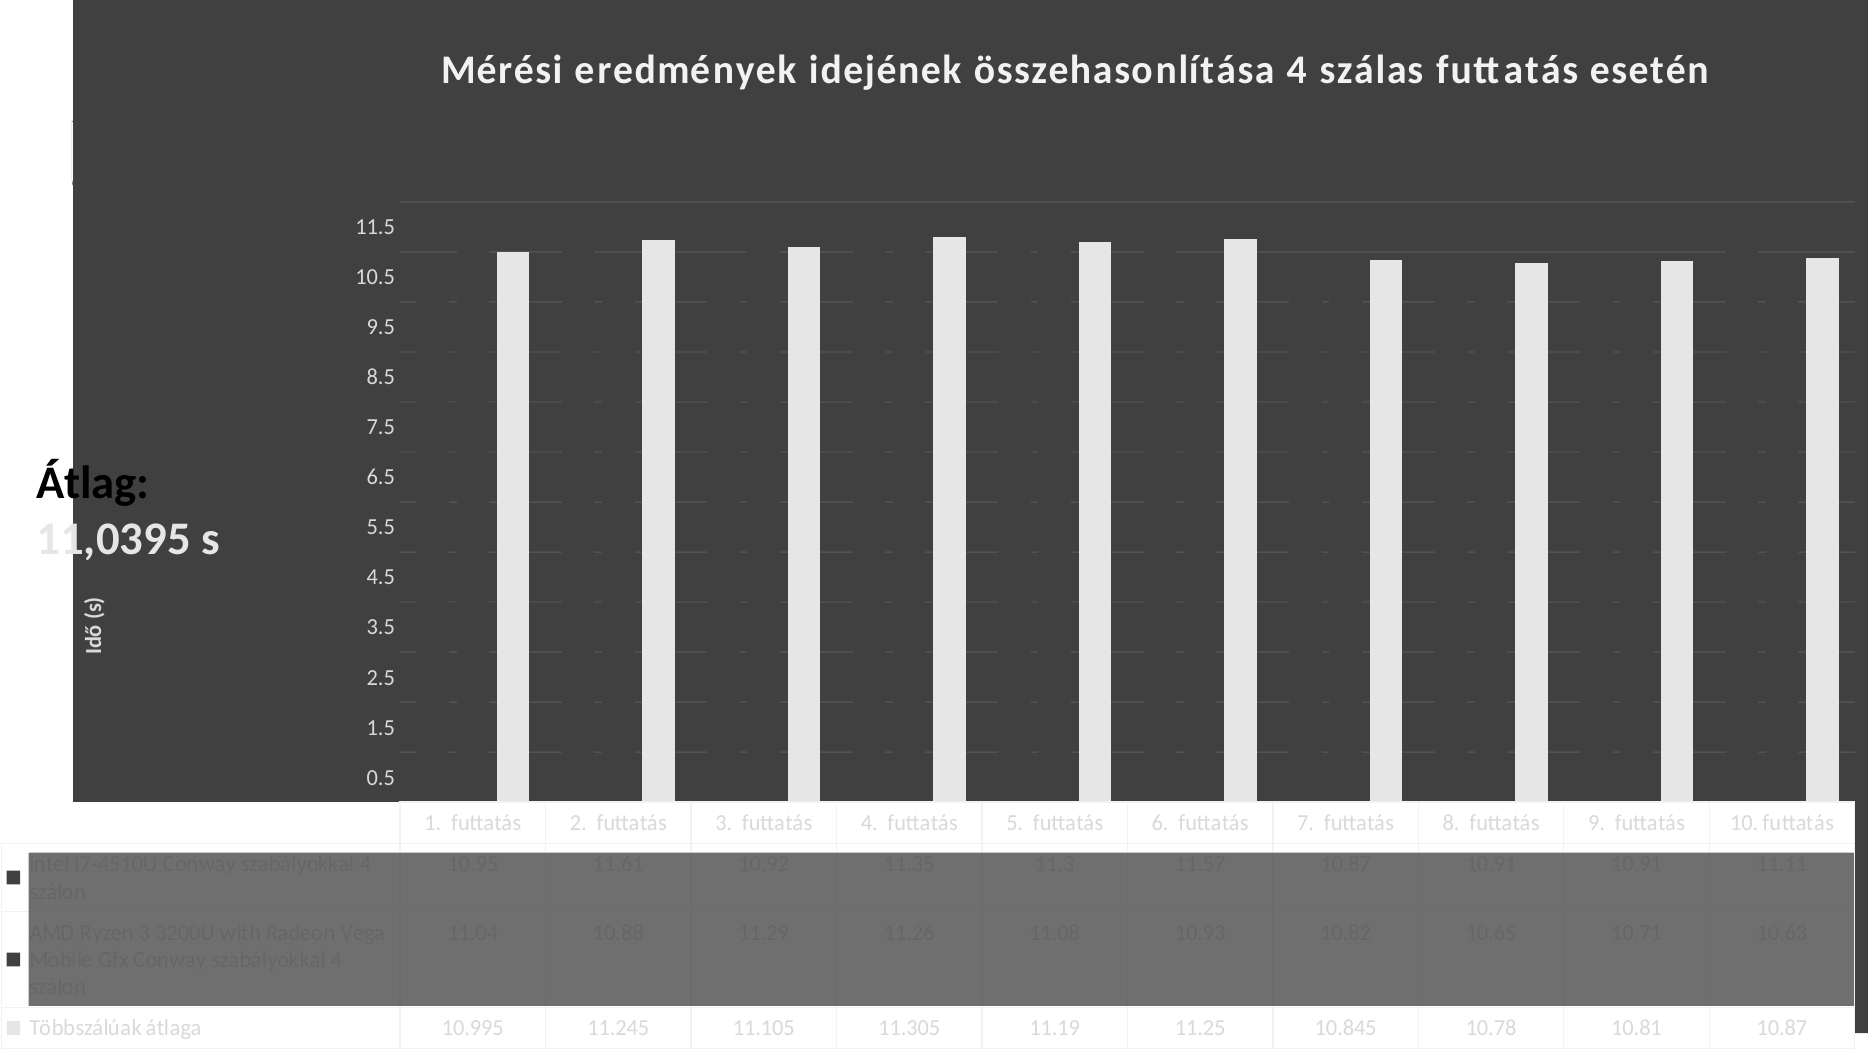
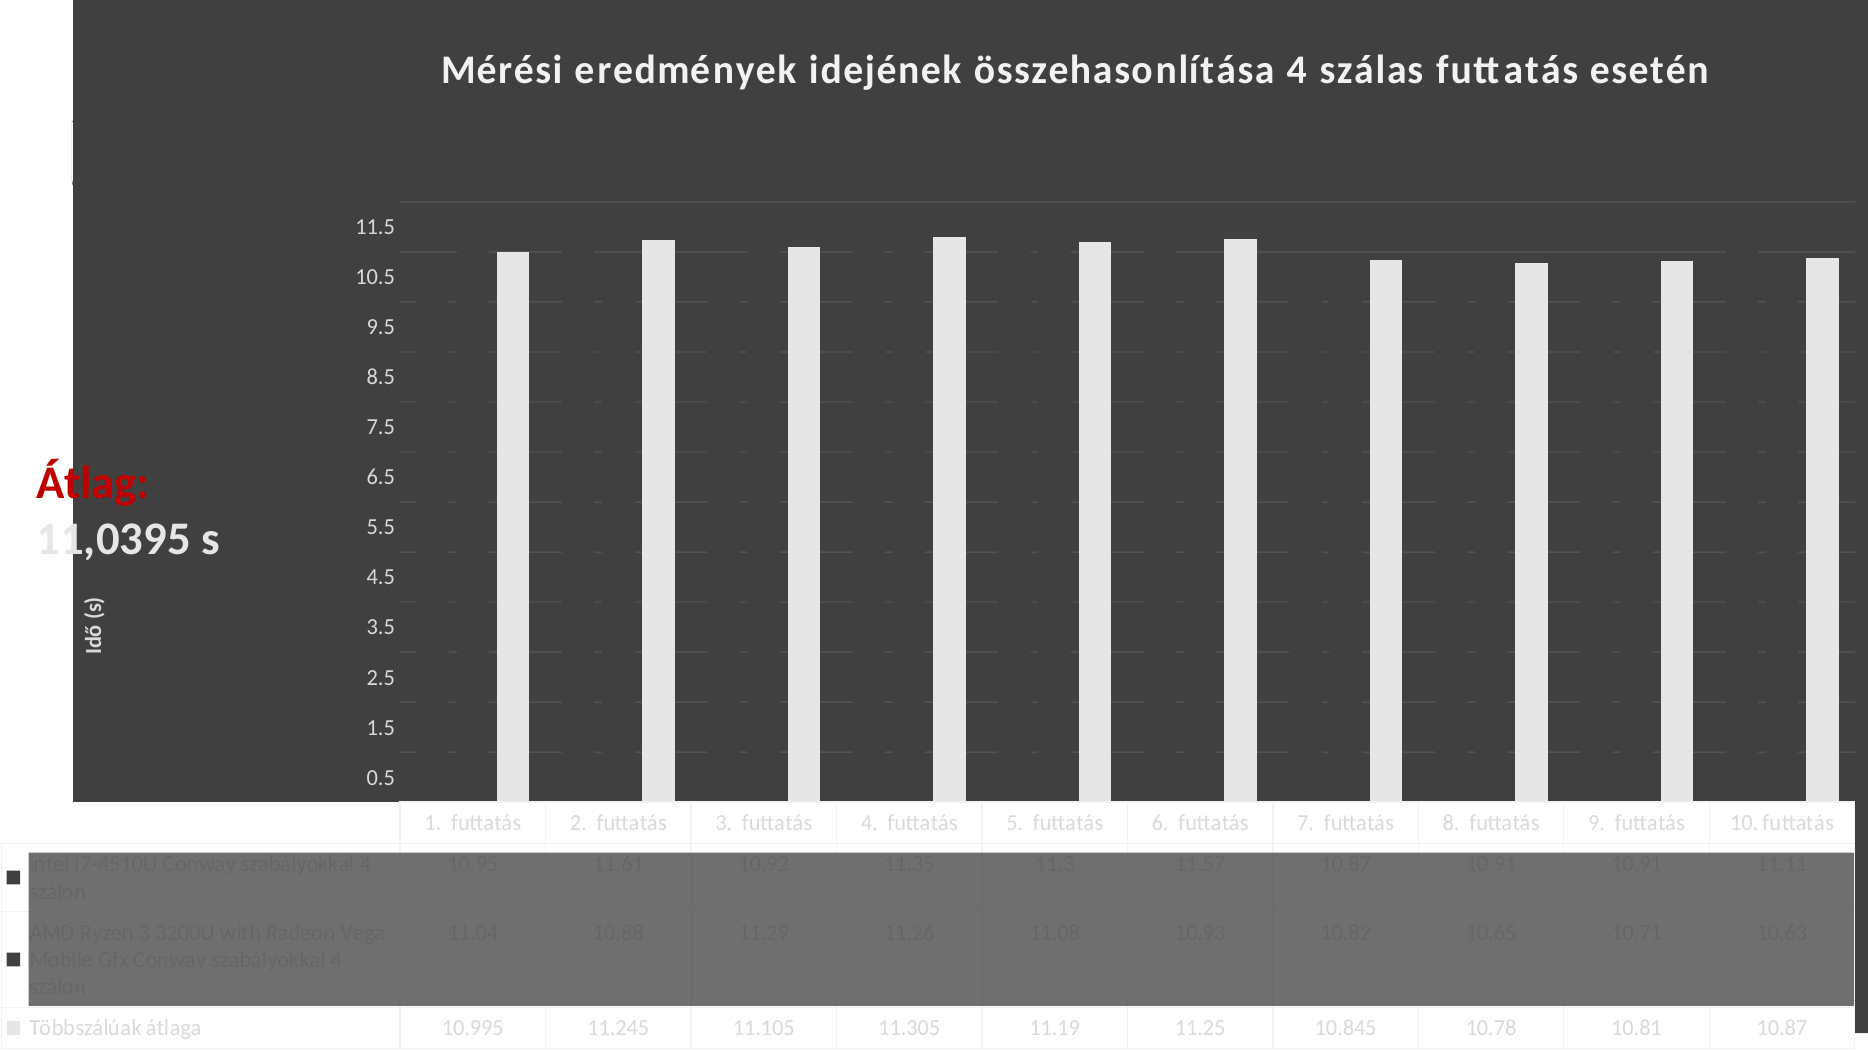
Átlag colour: black -> red
